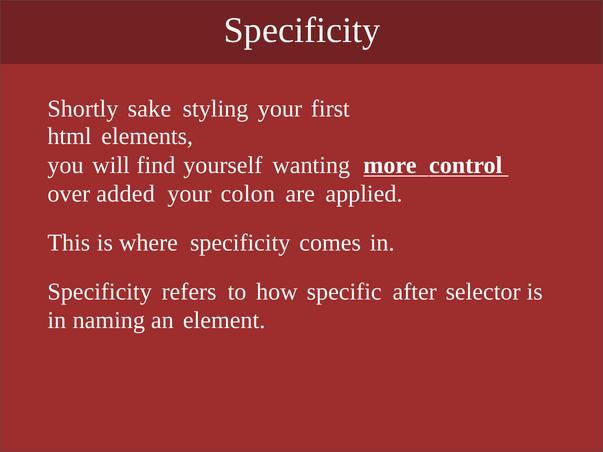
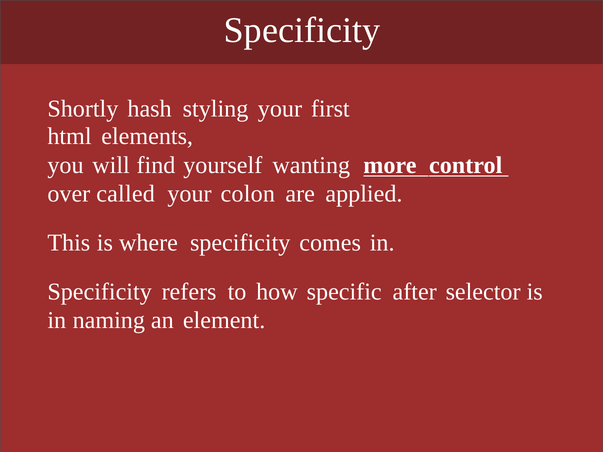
sake: sake -> hash
added: added -> called
